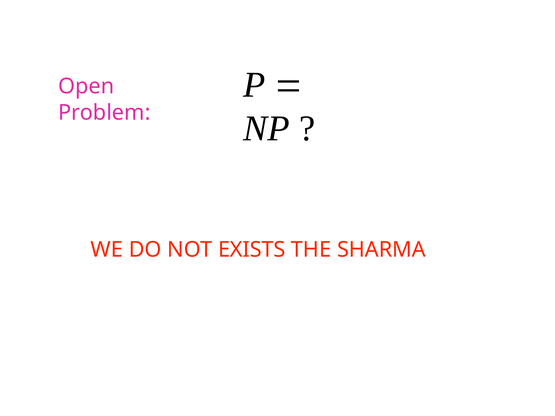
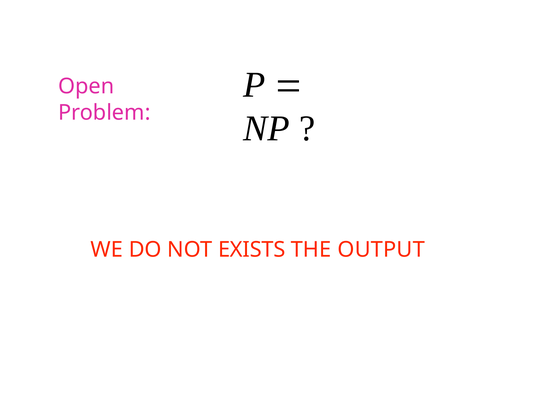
SHARMA: SHARMA -> OUTPUT
